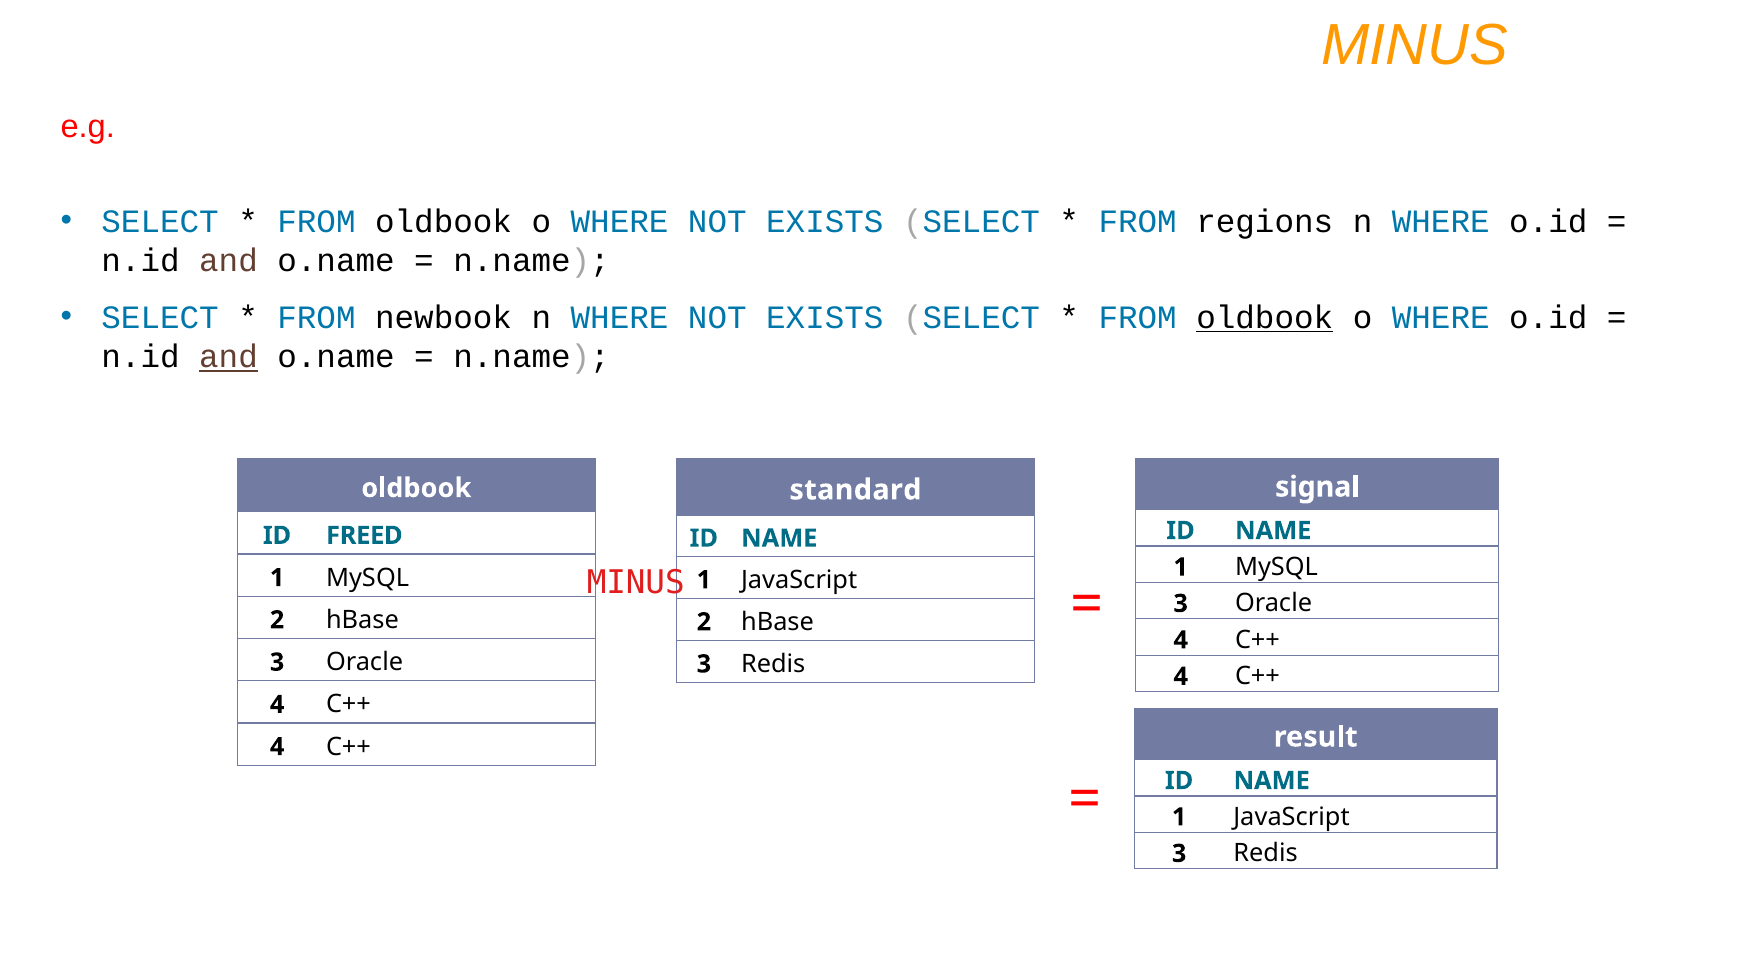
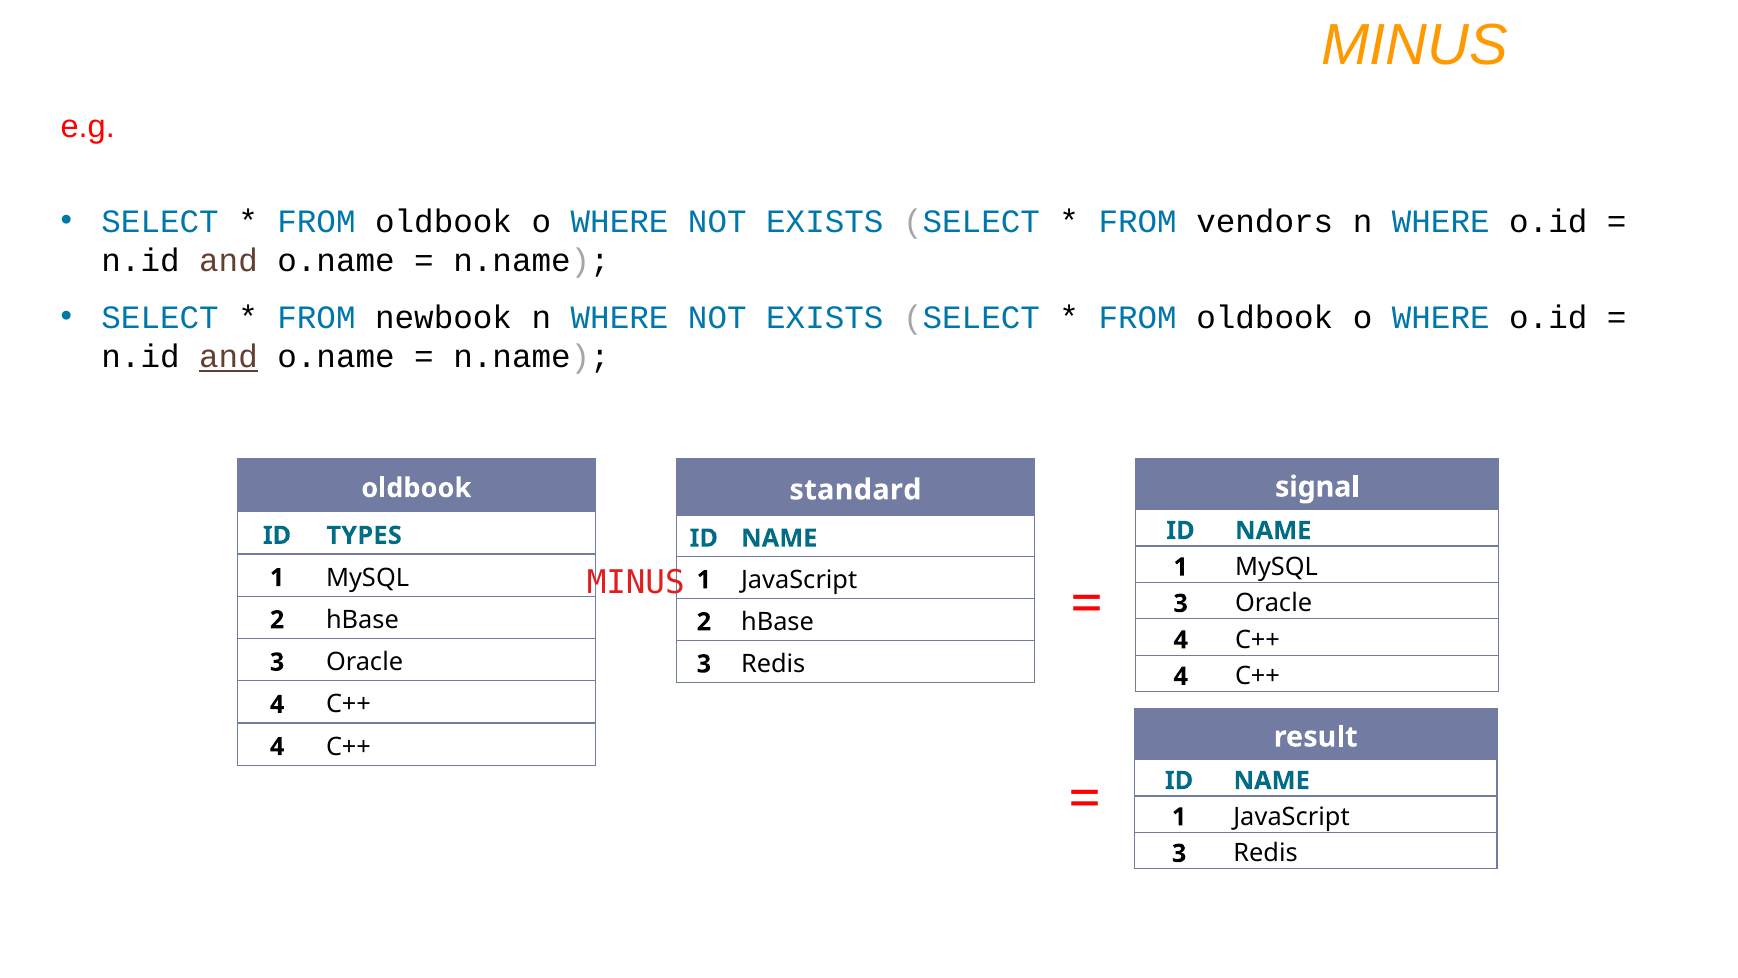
regions: regions -> vendors
oldbook at (1265, 317) underline: present -> none
FREED: FREED -> TYPES
